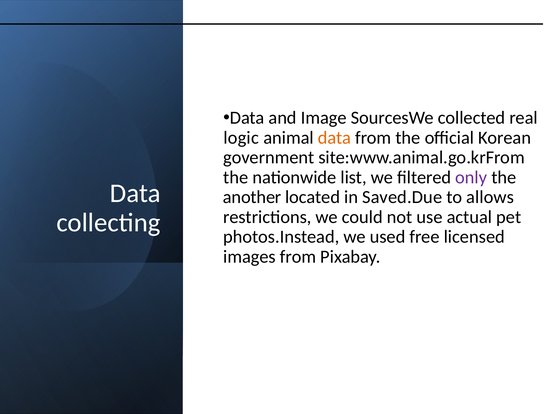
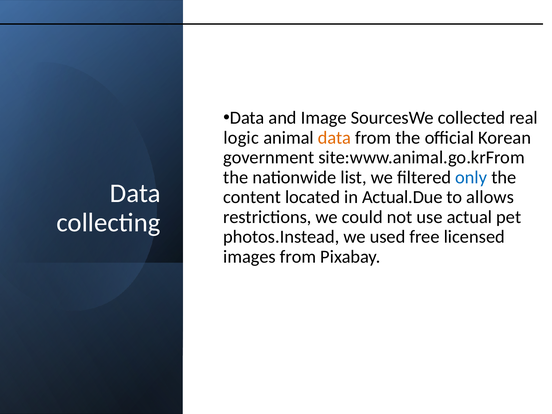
only colour: purple -> blue
another: another -> content
Saved.Due: Saved.Due -> Actual.Due
